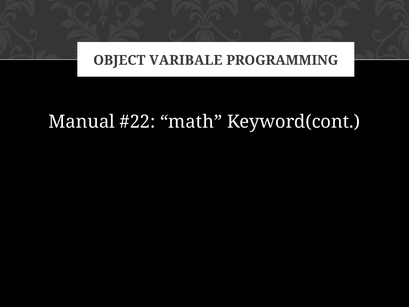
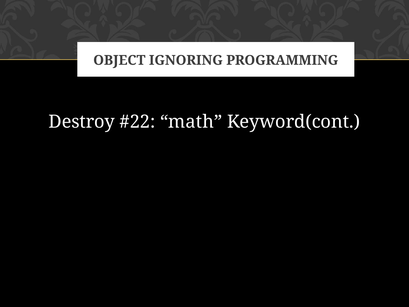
VARIBALE: VARIBALE -> IGNORING
Manual: Manual -> Destroy
